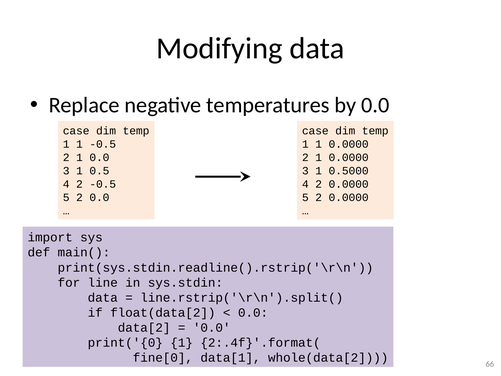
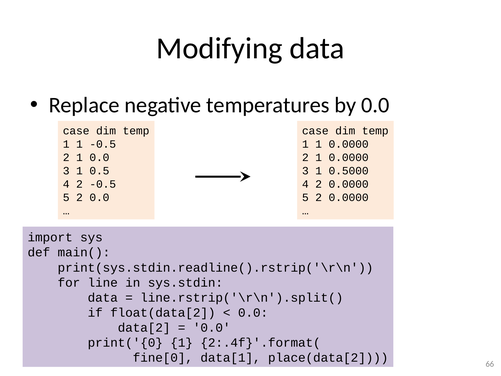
whole(data[2: whole(data[2 -> place(data[2
